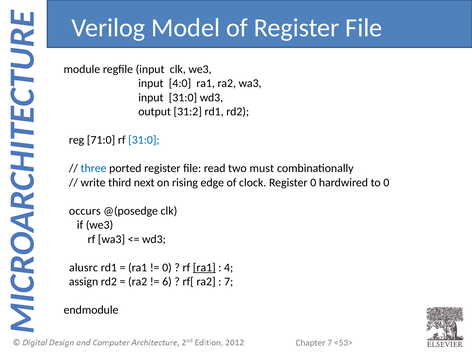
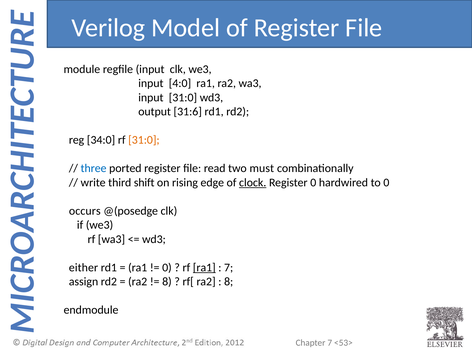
31:2: 31:2 -> 31:6
71:0: 71:0 -> 34:0
31:0 at (144, 140) colour: blue -> orange
next: next -> shift
clock underline: none -> present
alusrc: alusrc -> either
4 at (229, 267): 4 -> 7
6 at (167, 282): 6 -> 8
7 at (229, 282): 7 -> 8
